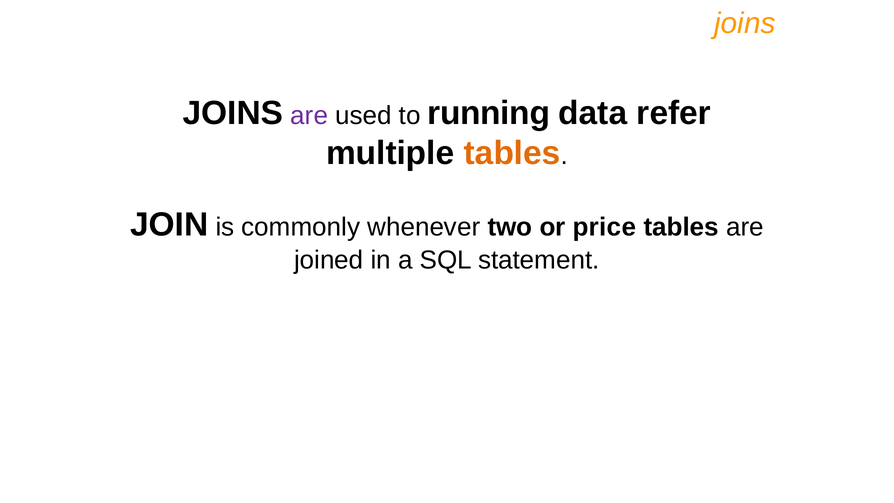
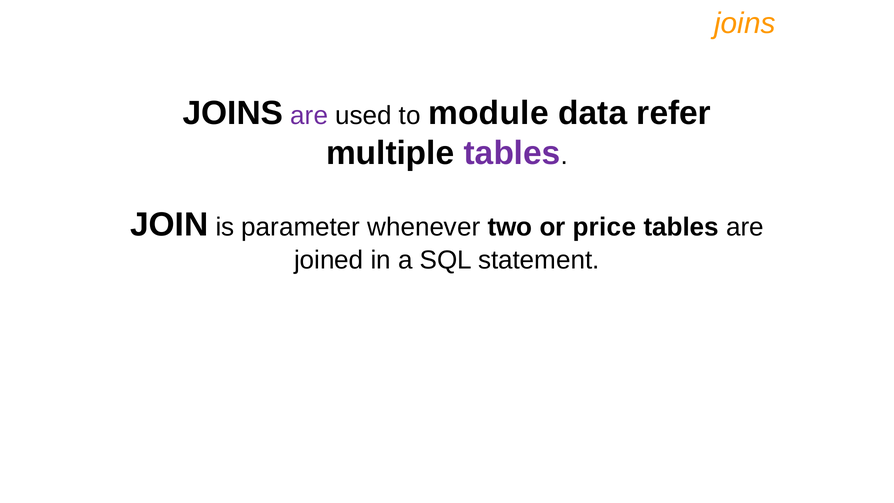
running: running -> module
tables at (512, 153) colour: orange -> purple
commonly: commonly -> parameter
